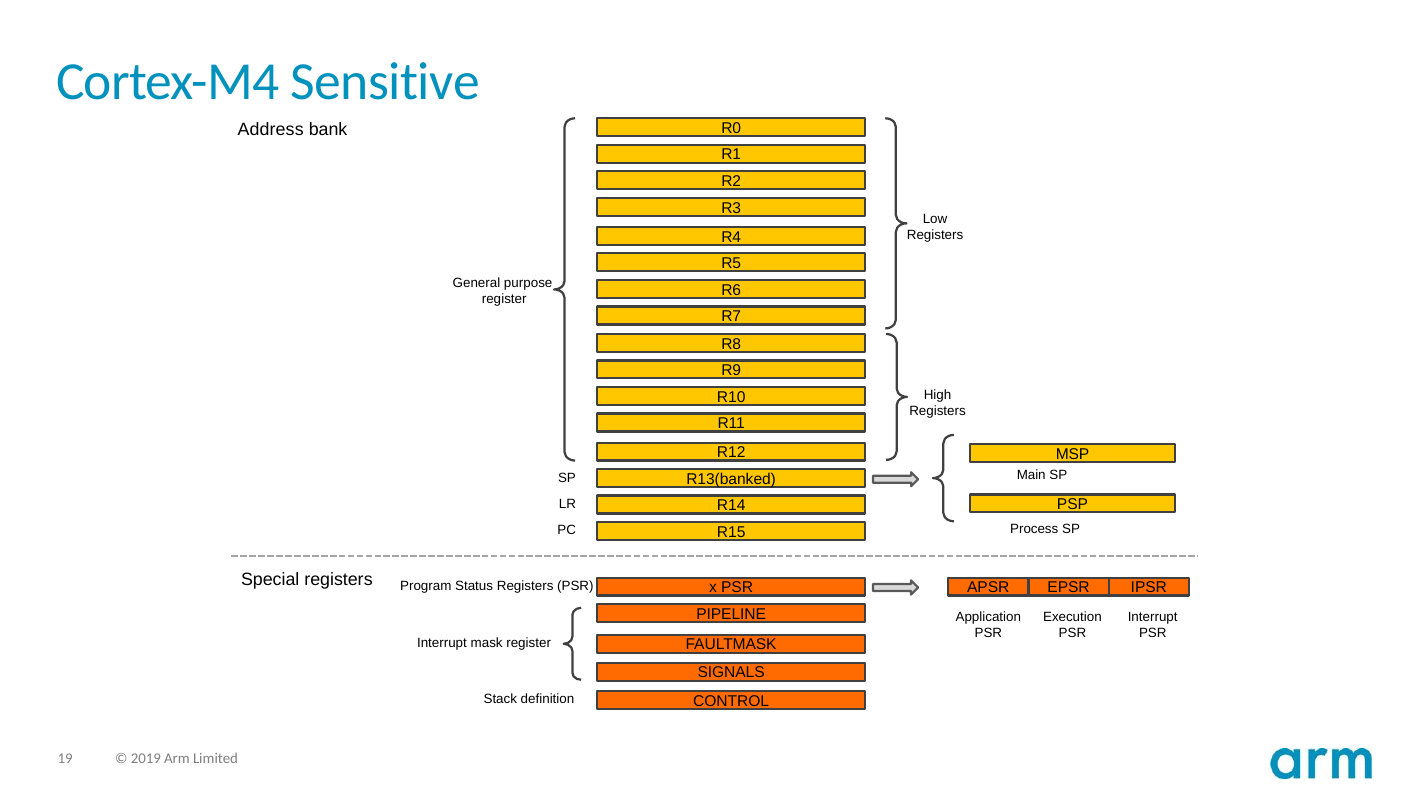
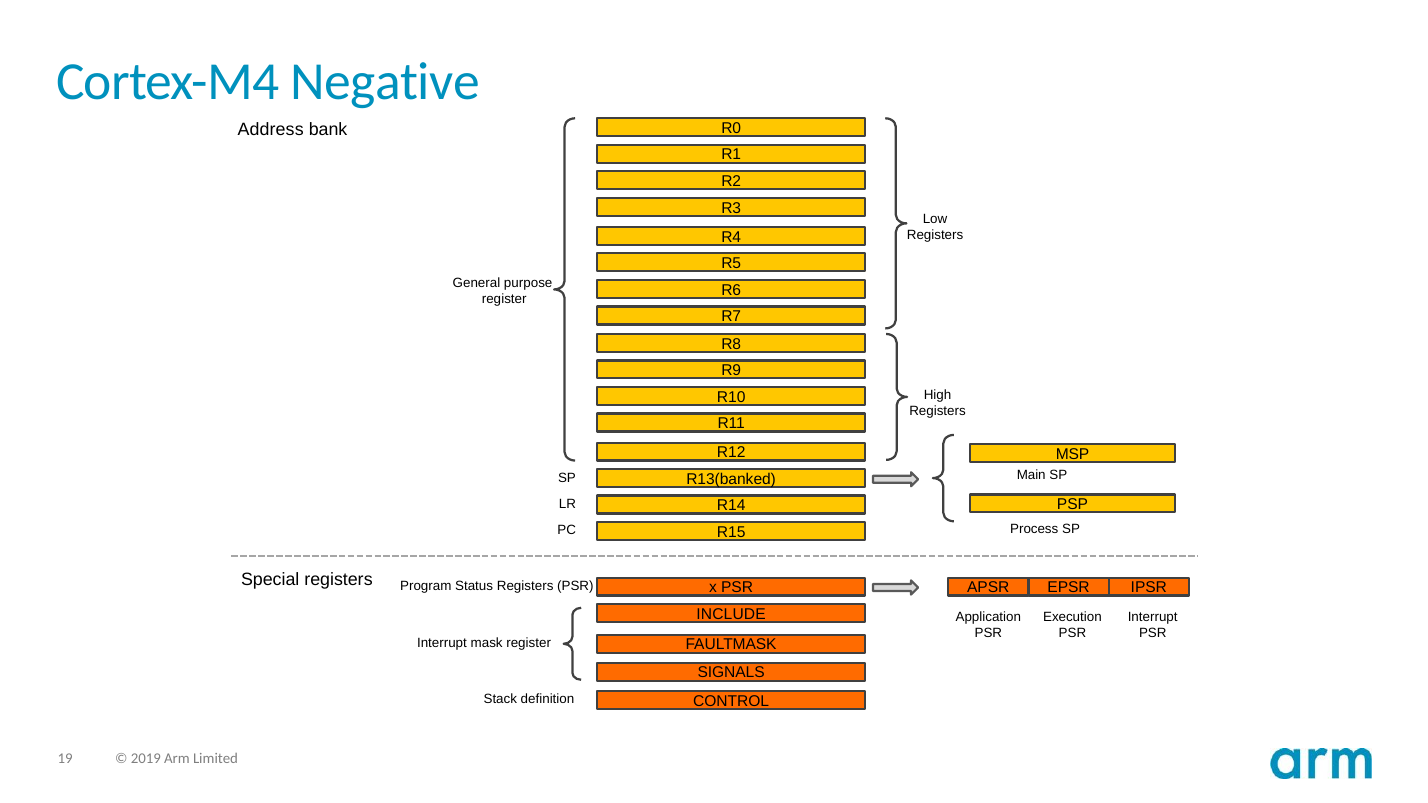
Sensitive: Sensitive -> Negative
PIPELINE: PIPELINE -> INCLUDE
